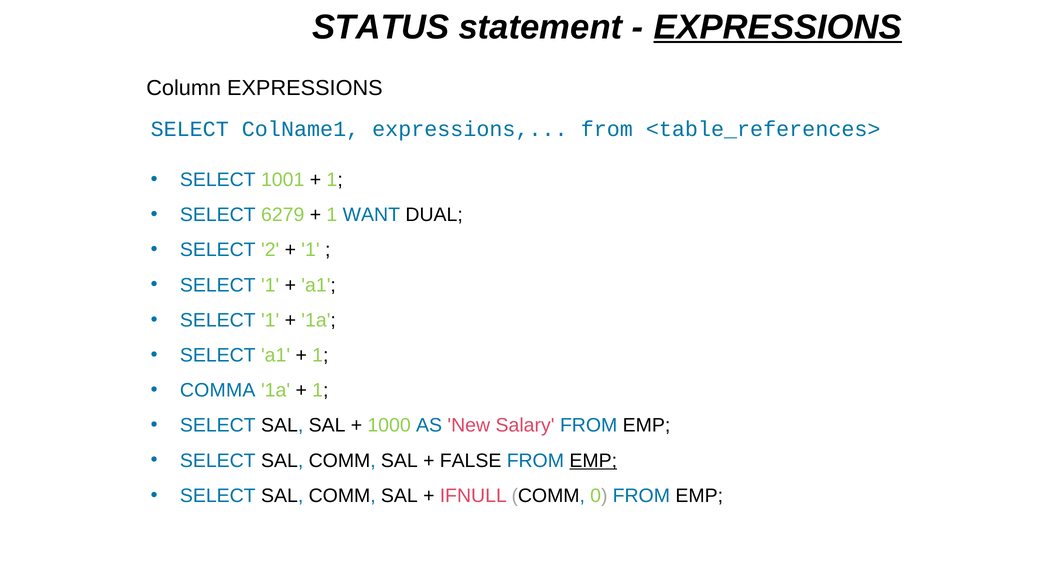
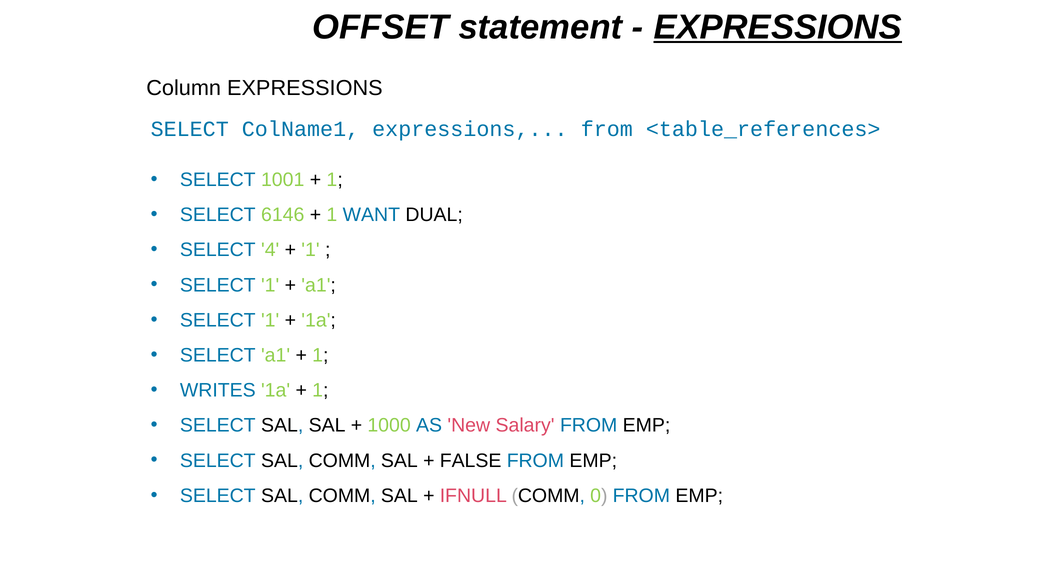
STATUS: STATUS -> OFFSET
6279: 6279 -> 6146
2: 2 -> 4
COMMA: COMMA -> WRITES
EMP at (593, 461) underline: present -> none
